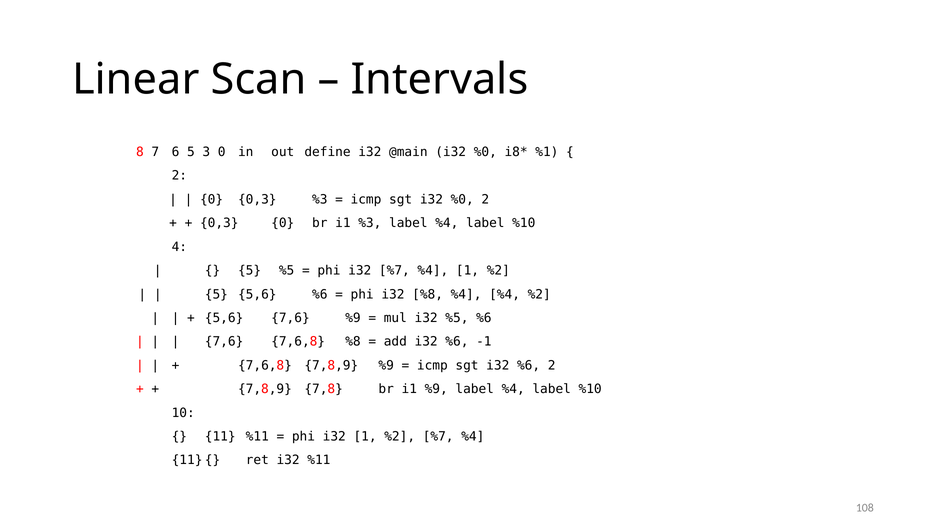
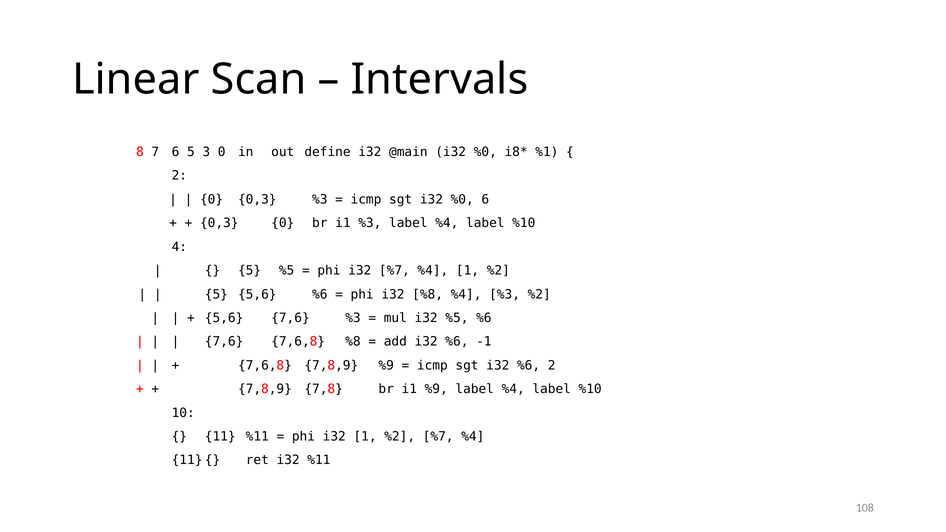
%0 2: 2 -> 6
%4 %4: %4 -> %3
7,6 %9: %9 -> %3
